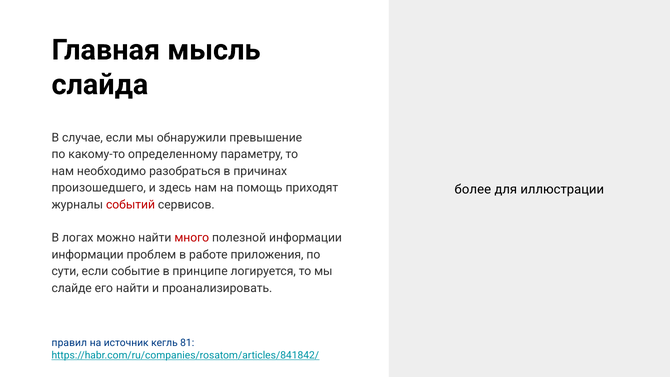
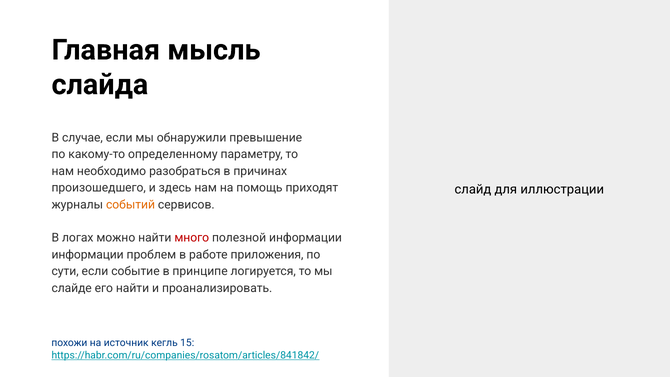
более: более -> слайд
событий colour: red -> orange
правил: правил -> похожи
81: 81 -> 15
